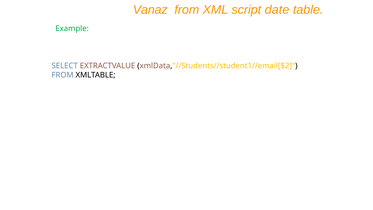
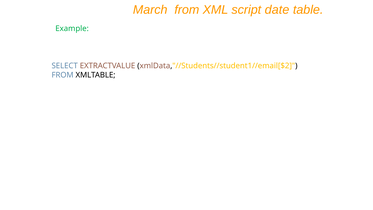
Vanaz: Vanaz -> March
